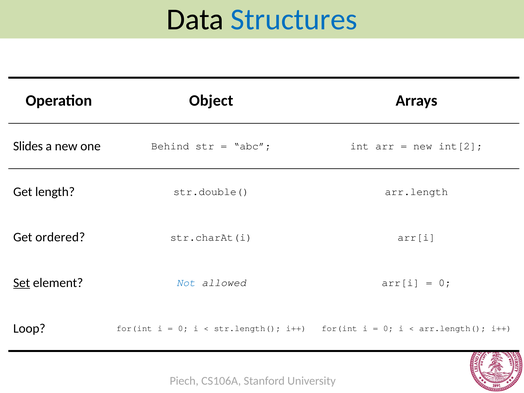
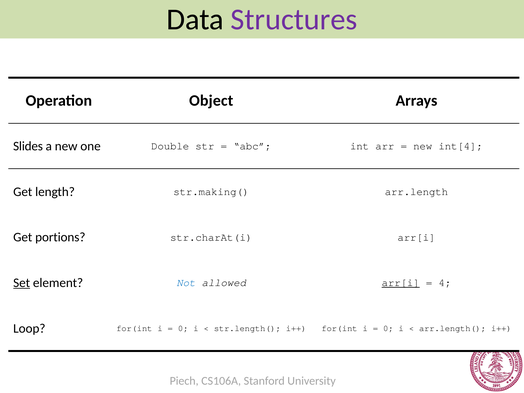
Structures colour: blue -> purple
Behind: Behind -> Double
int[2: int[2 -> int[4
str.double(: str.double( -> str.making(
ordered: ordered -> portions
arr[i at (401, 283) underline: none -> present
0 at (445, 283): 0 -> 4
